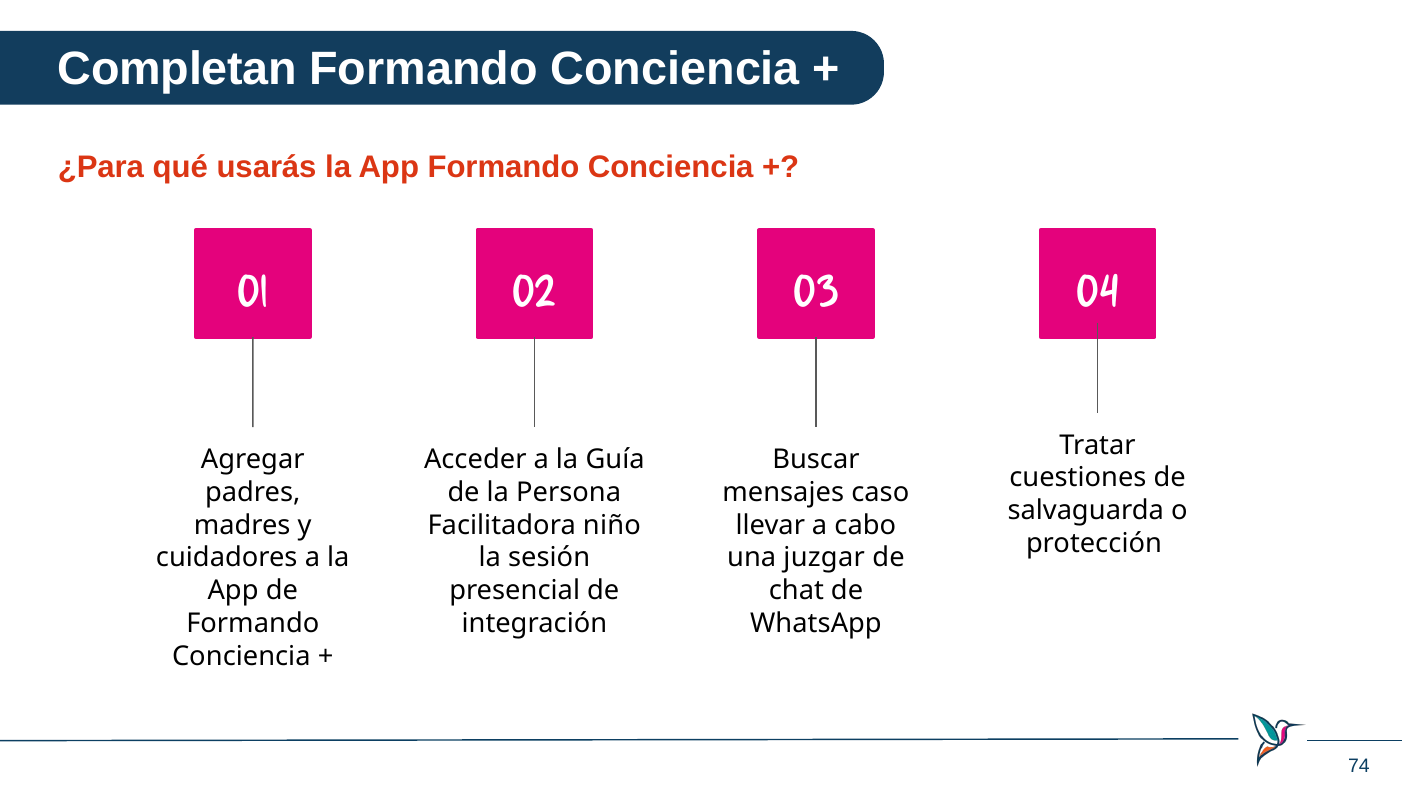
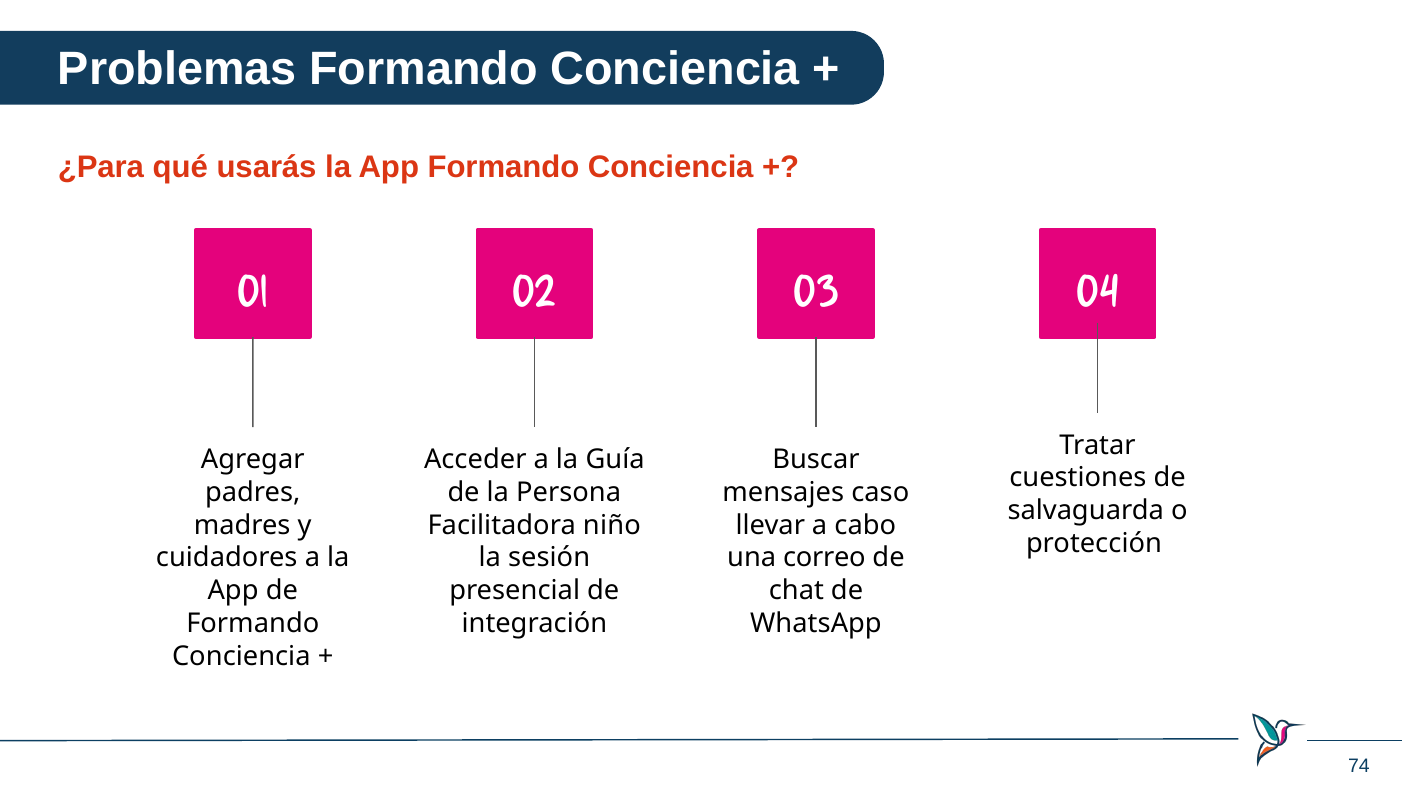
Completan: Completan -> Problemas
juzgar: juzgar -> correo
